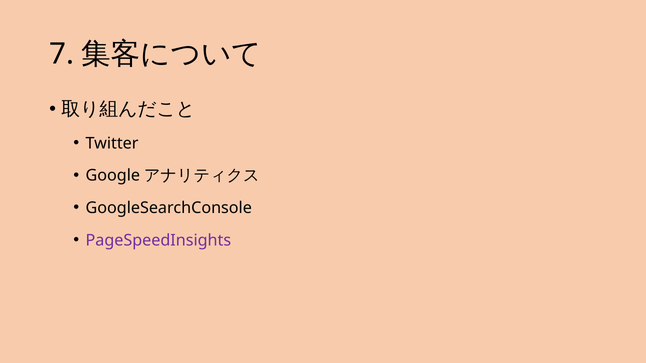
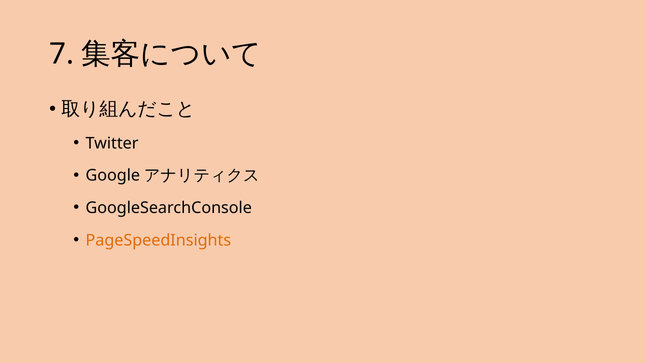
PageSpeedInsights colour: purple -> orange
